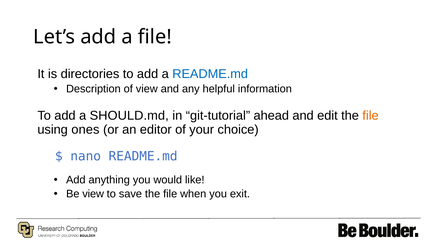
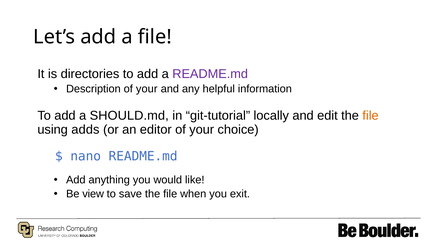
README.md at (210, 74) colour: blue -> purple
Description of view: view -> your
ahead: ahead -> locally
ones: ones -> adds
